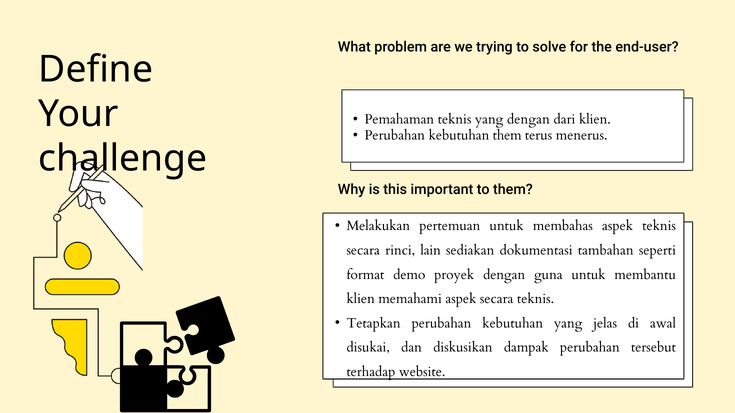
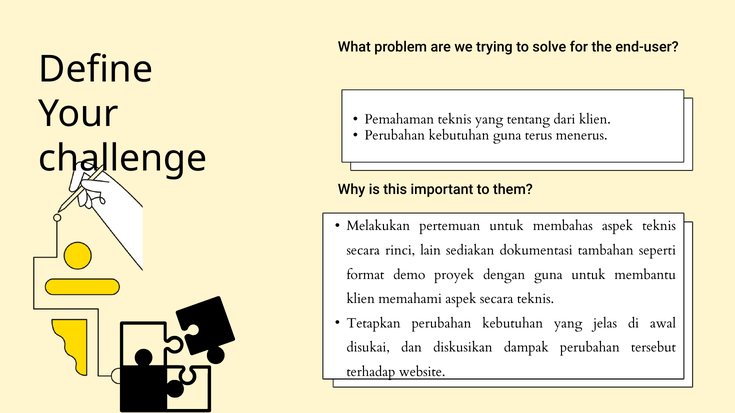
yang dengan: dengan -> tentang
kebutuhan them: them -> guna
